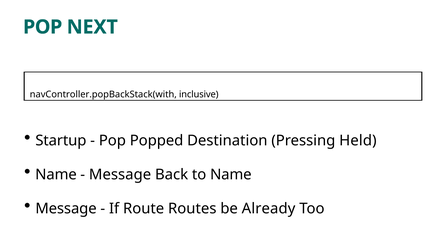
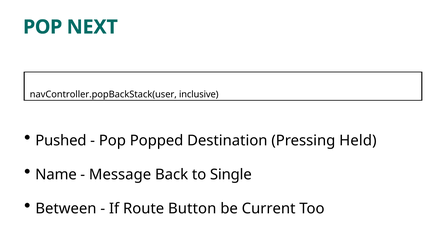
navController.popBackStack(with: navController.popBackStack(with -> navController.popBackStack(user
Startup: Startup -> Pushed
to Name: Name -> Single
Message at (66, 208): Message -> Between
Routes: Routes -> Button
Already: Already -> Current
